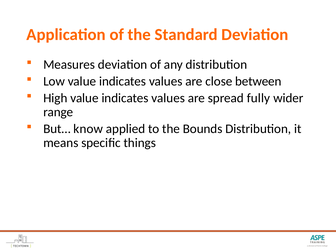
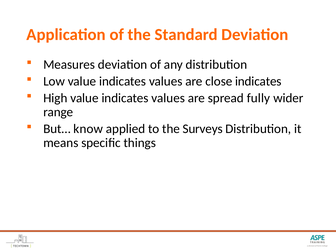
close between: between -> indicates
Bounds: Bounds -> Surveys
